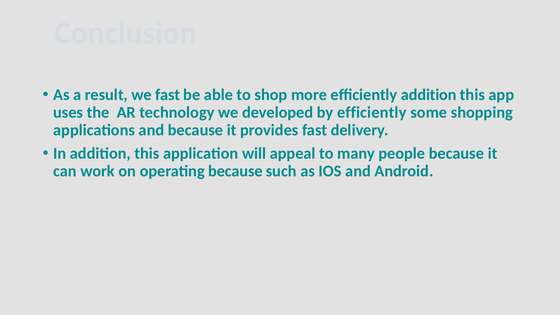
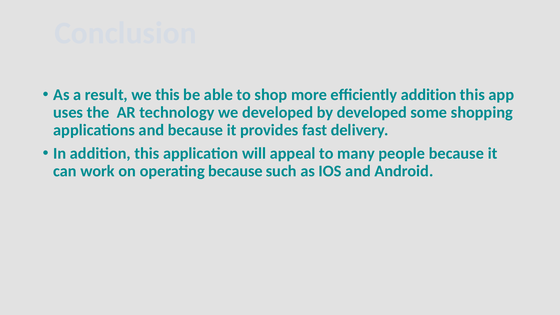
we fast: fast -> this
by efficiently: efficiently -> developed
